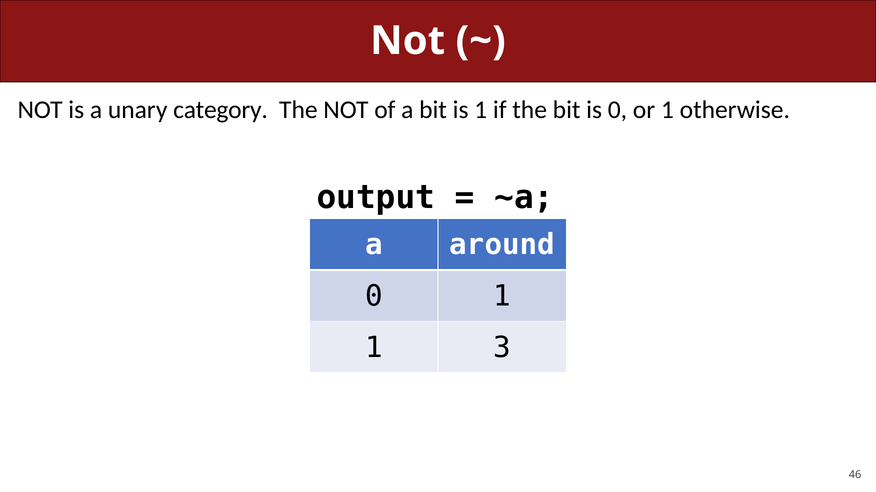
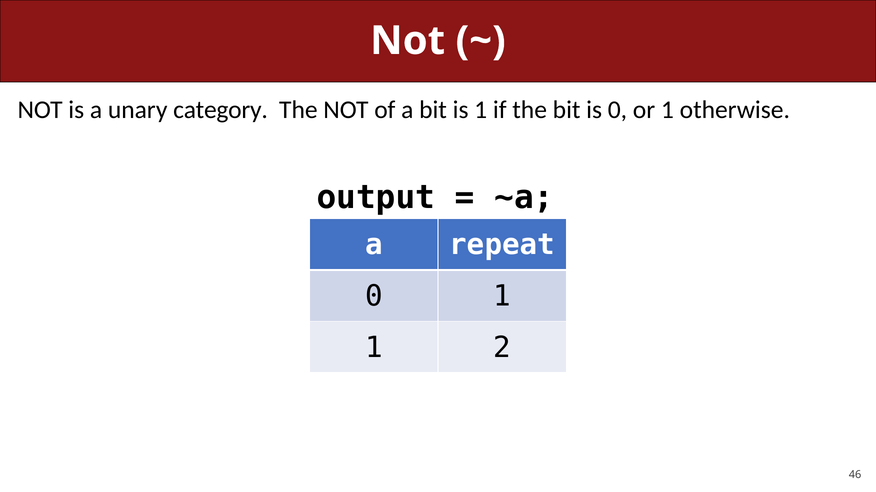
around: around -> repeat
3: 3 -> 2
